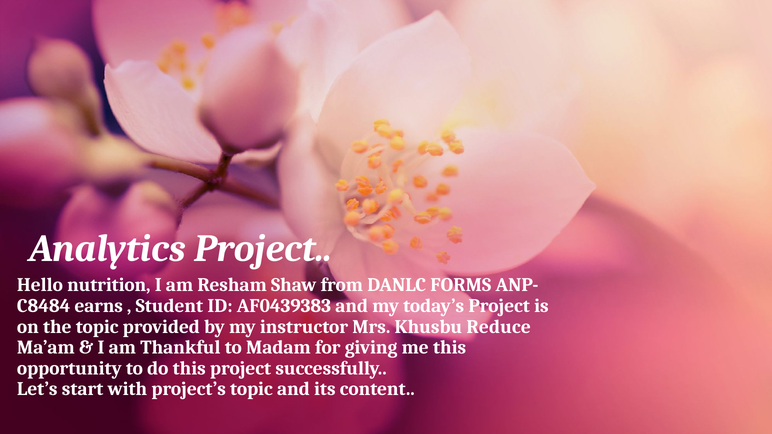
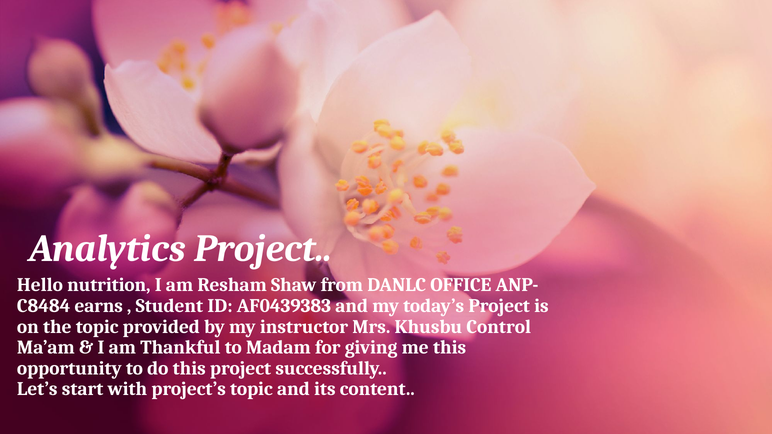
FORMS: FORMS -> OFFICE
Reduce: Reduce -> Control
